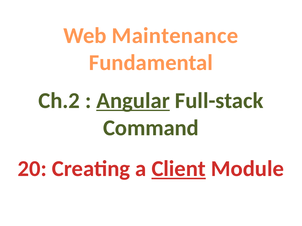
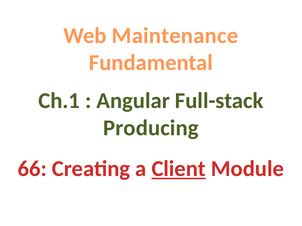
Ch.2: Ch.2 -> Ch.1
Angular underline: present -> none
Command: Command -> Producing
20: 20 -> 66
